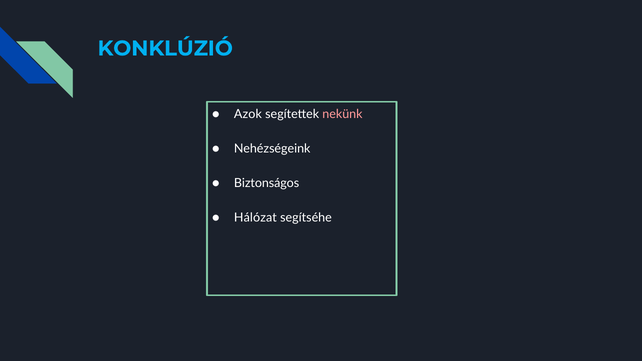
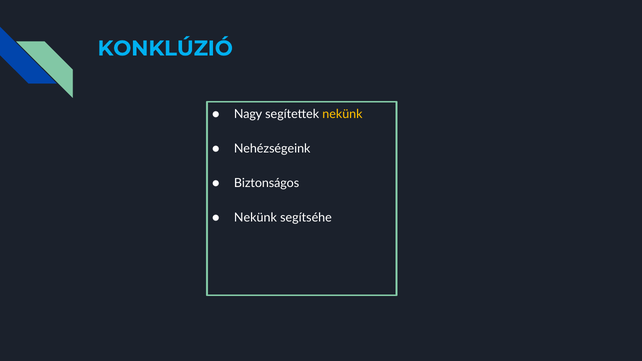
Azok: Azok -> Nagy
nekünk at (342, 114) colour: pink -> yellow
Hálózat at (255, 218): Hálózat -> Nekünk
